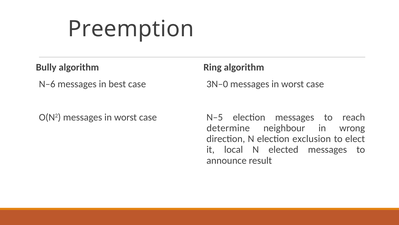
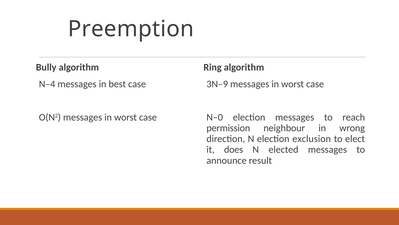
N–6: N–6 -> N–4
3N–0: 3N–0 -> 3N–9
N–5: N–5 -> N–0
determine: determine -> permission
local: local -> does
